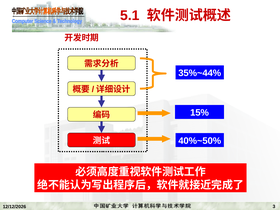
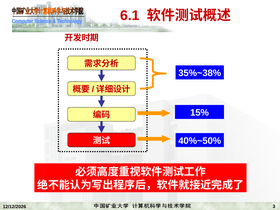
5.1: 5.1 -> 6.1
35%~44%: 35%~44% -> 35%~38%
